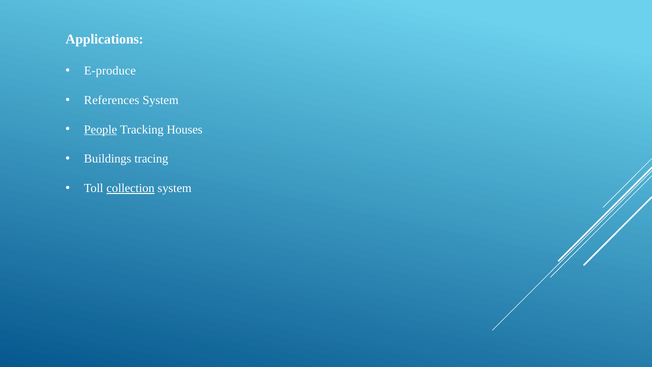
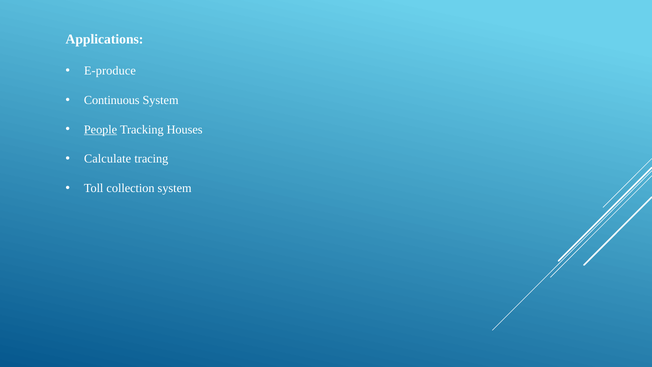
References: References -> Continuous
Buildings: Buildings -> Calculate
collection underline: present -> none
